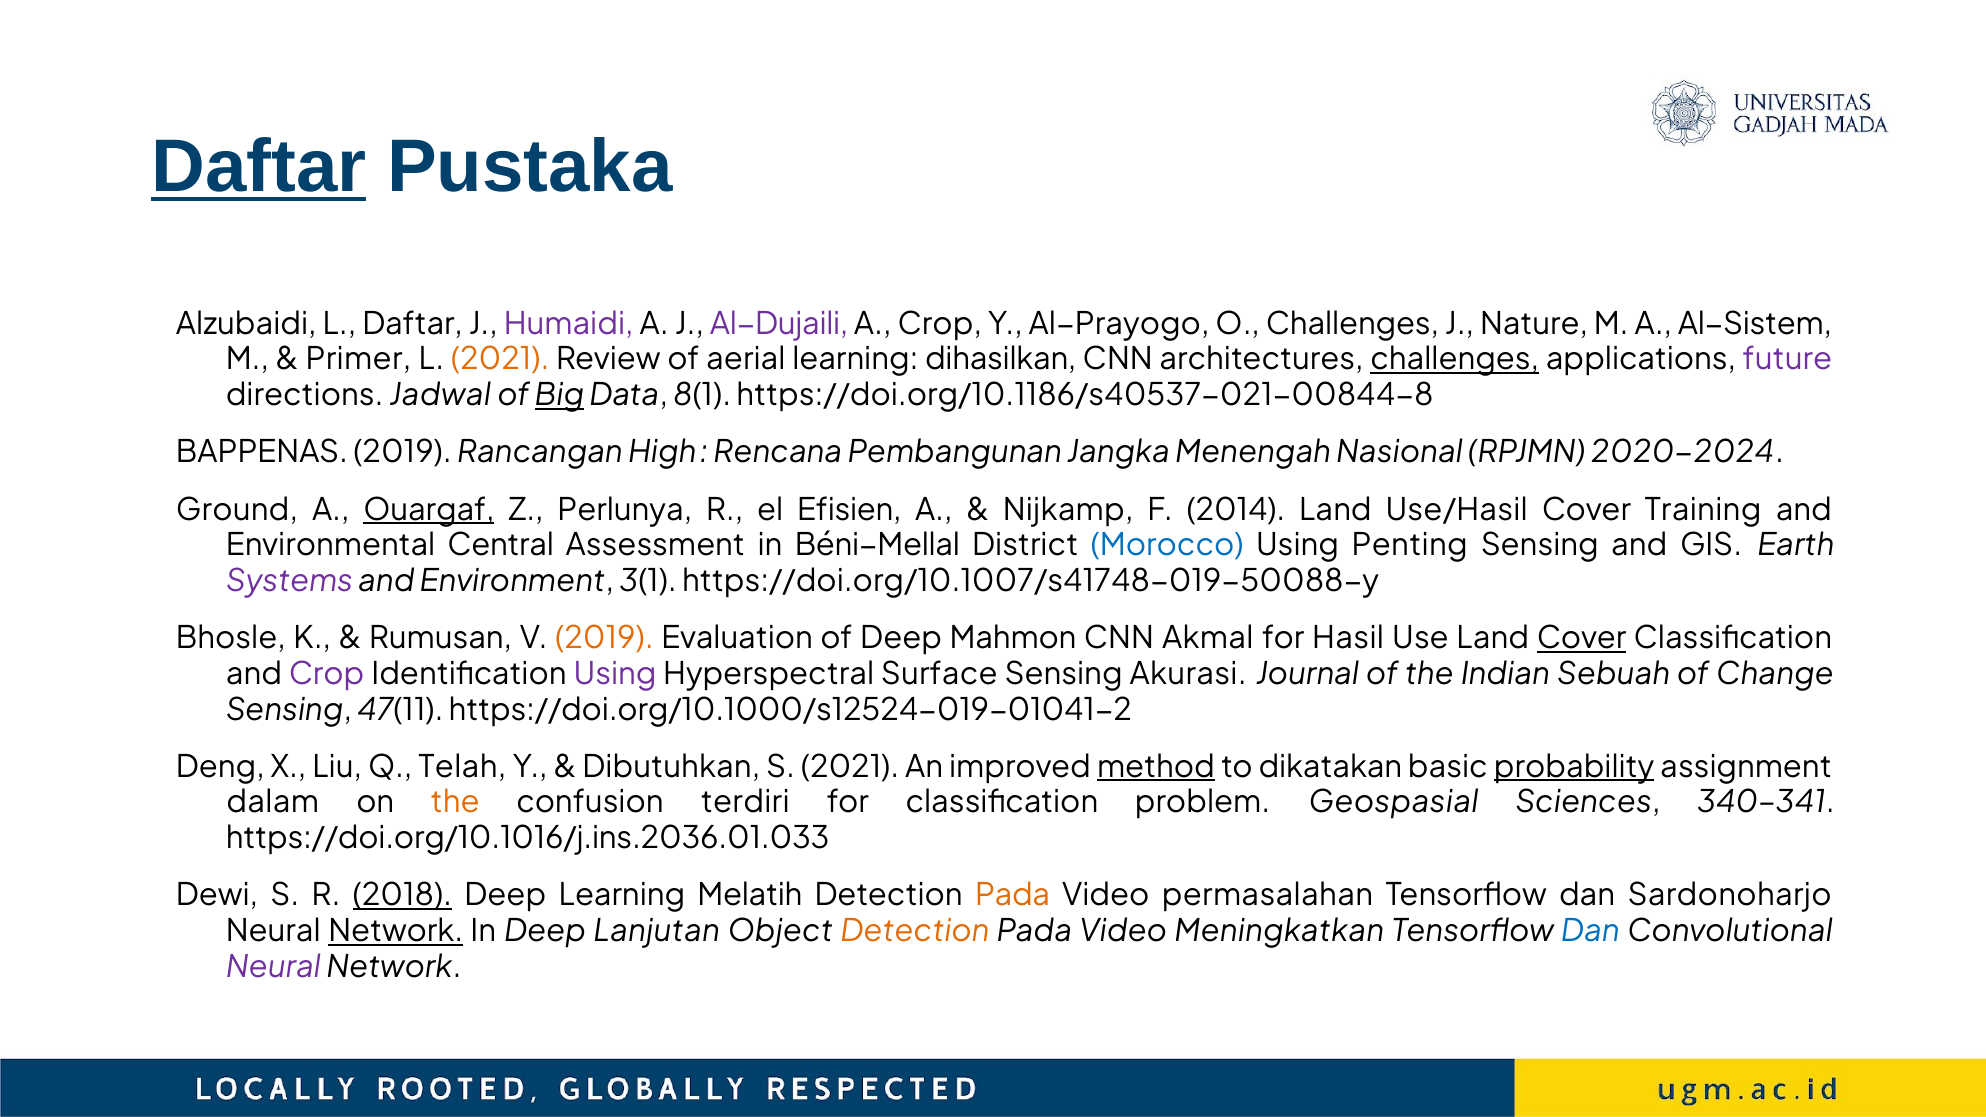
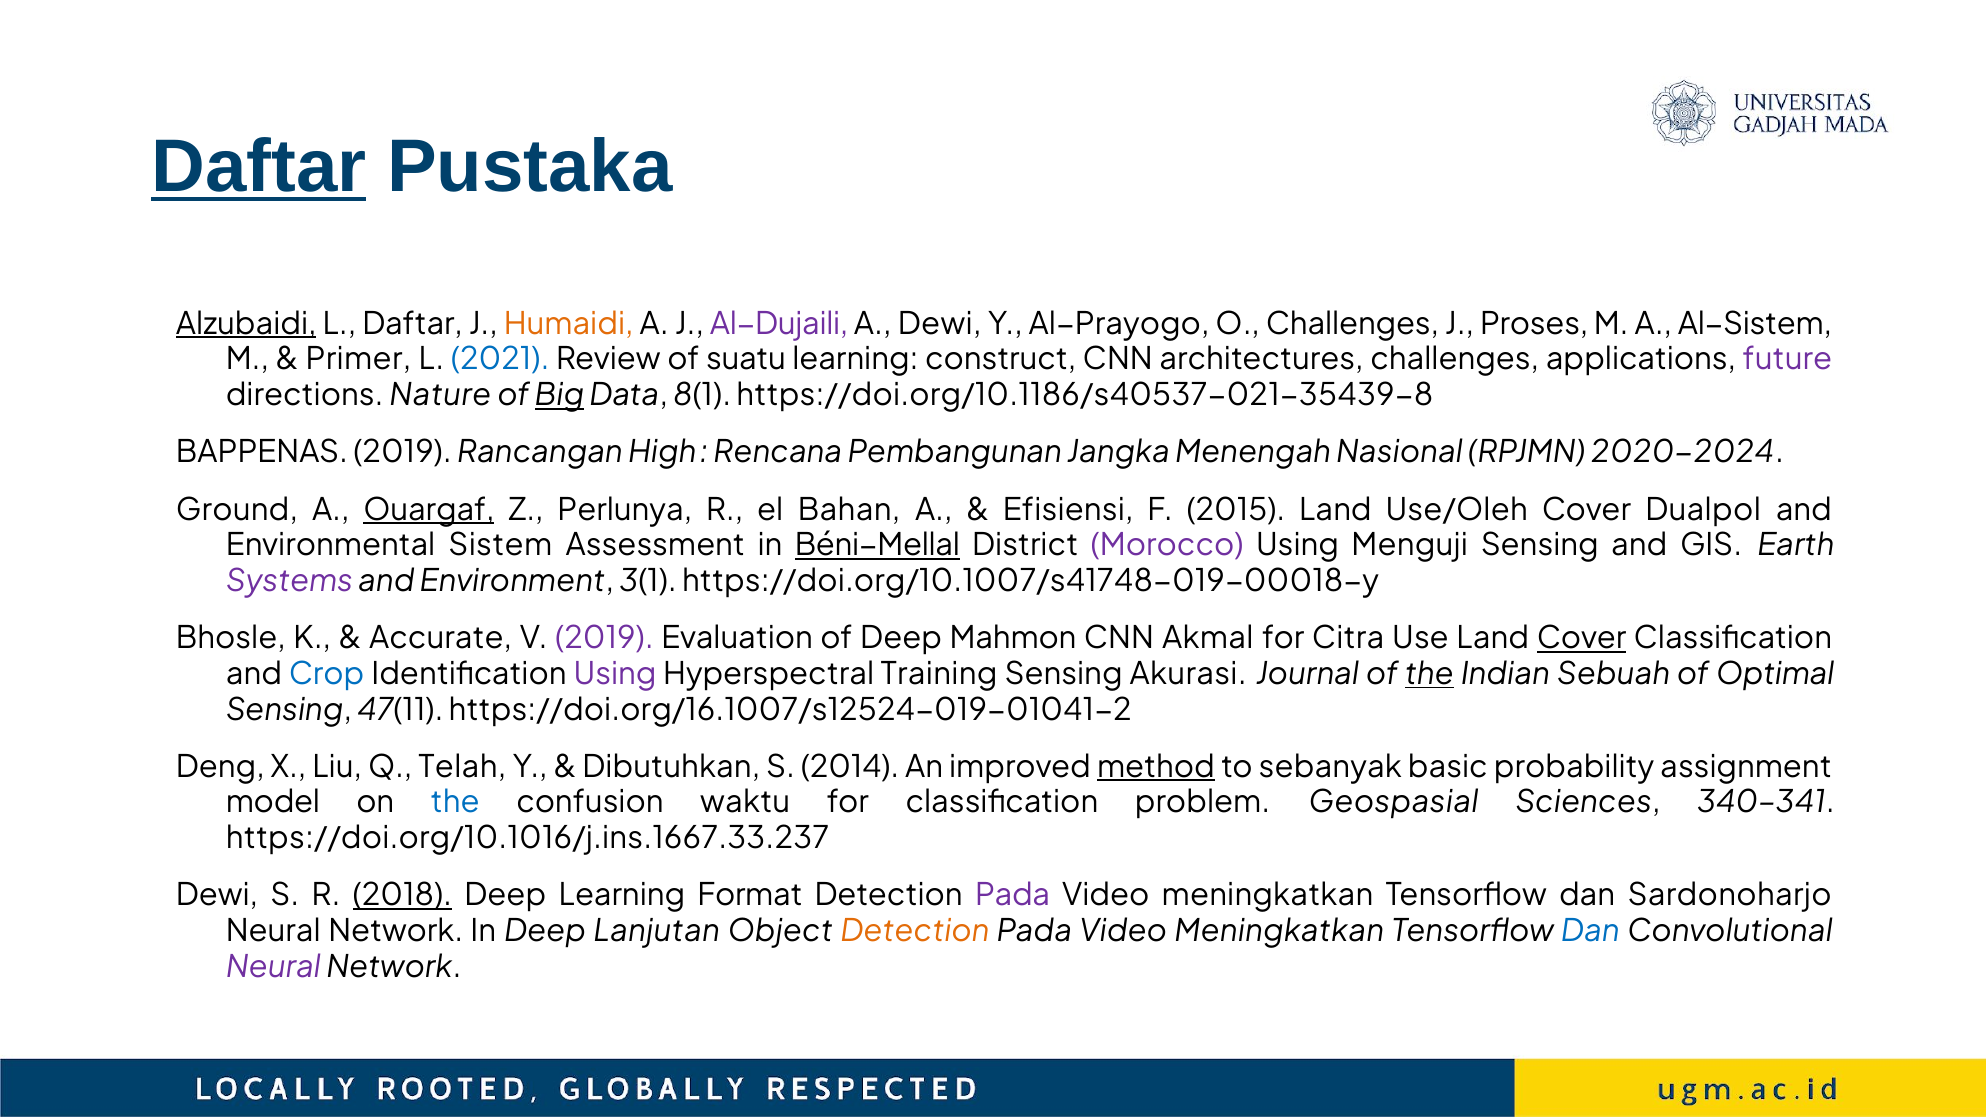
Alzubaidi underline: none -> present
Humaidi colour: purple -> orange
A Crop: Crop -> Dewi
Nature: Nature -> Proses
2021 at (500, 360) colour: orange -> blue
aerial: aerial -> suatu
dihasilkan: dihasilkan -> construct
challenges at (1455, 360) underline: present -> none
Jadwal: Jadwal -> Nature
https://doi.org/10.1186/s40537-021-00844-8: https://doi.org/10.1186/s40537-021-00844-8 -> https://doi.org/10.1186/s40537-021-35439-8
Efisien: Efisien -> Bahan
Nijkamp: Nijkamp -> Efisiensi
2014: 2014 -> 2015
Use/Hasil: Use/Hasil -> Use/Oleh
Training: Training -> Dualpol
Central: Central -> Sistem
Béni-Mellal underline: none -> present
Morocco colour: blue -> purple
Penting: Penting -> Menguji
https://doi.org/10.1007/s41748-019-50088-y: https://doi.org/10.1007/s41748-019-50088-y -> https://doi.org/10.1007/s41748-019-00018-y
Rumusan: Rumusan -> Accurate
2019 at (604, 638) colour: orange -> purple
Hasil: Hasil -> Citra
Crop at (327, 674) colour: purple -> blue
Surface: Surface -> Training
the at (1429, 674) underline: none -> present
Change: Change -> Optimal
https://doi.org/10.1000/s12524-019-01041-2: https://doi.org/10.1000/s12524-019-01041-2 -> https://doi.org/16.1007/s12524-019-01041-2
S 2021: 2021 -> 2014
dikatakan: dikatakan -> sebanyak
probability underline: present -> none
dalam: dalam -> model
the at (455, 803) colour: orange -> blue
terdiri: terdiri -> waktu
https://doi.org/10.1016/j.ins.2036.01.033: https://doi.org/10.1016/j.ins.2036.01.033 -> https://doi.org/10.1016/j.ins.1667.33.237
Melatih: Melatih -> Format
Pada at (1013, 896) colour: orange -> purple
permasalahan at (1267, 896): permasalahan -> meningkatkan
Network at (396, 931) underline: present -> none
